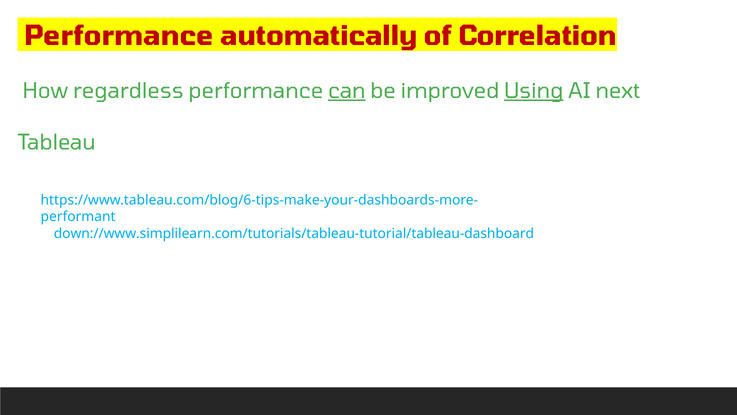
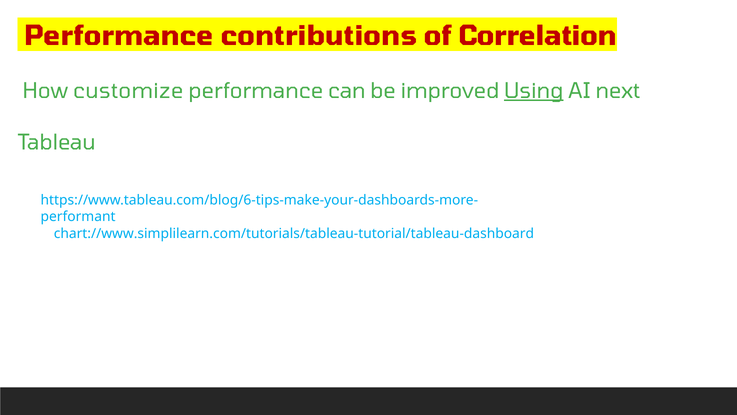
automatically: automatically -> contributions
regardless: regardless -> customize
can underline: present -> none
down://www.simplilearn.com/tutorials/tableau-tutorial/tableau-dashboard: down://www.simplilearn.com/tutorials/tableau-tutorial/tableau-dashboard -> chart://www.simplilearn.com/tutorials/tableau-tutorial/tableau-dashboard
